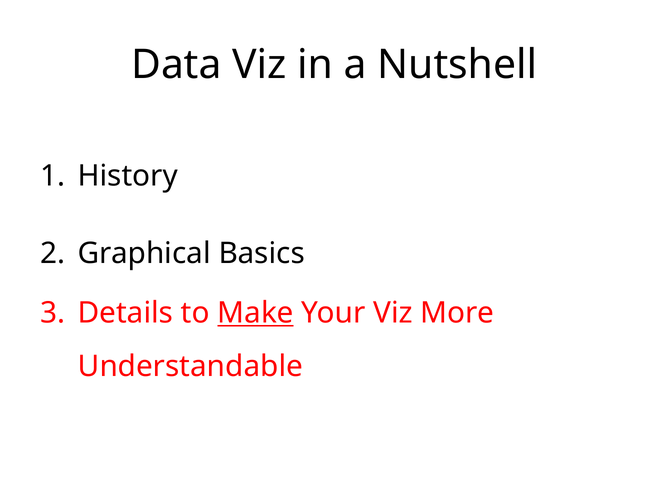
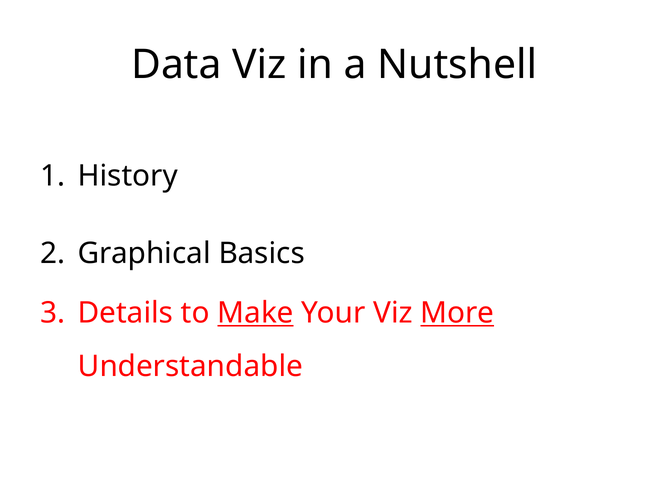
More underline: none -> present
